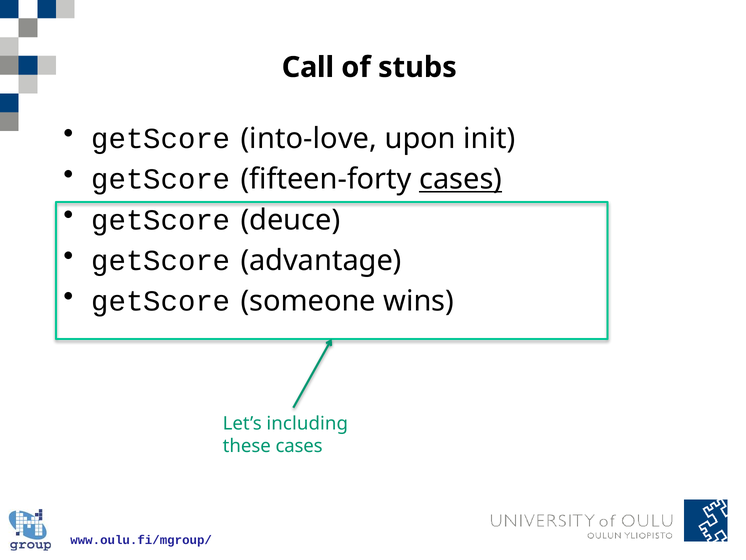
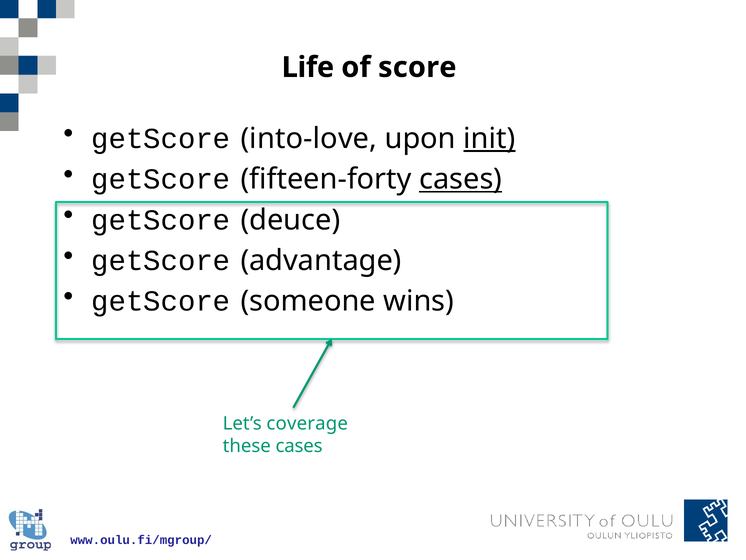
Call: Call -> Life
stubs: stubs -> score
init underline: none -> present
including: including -> coverage
